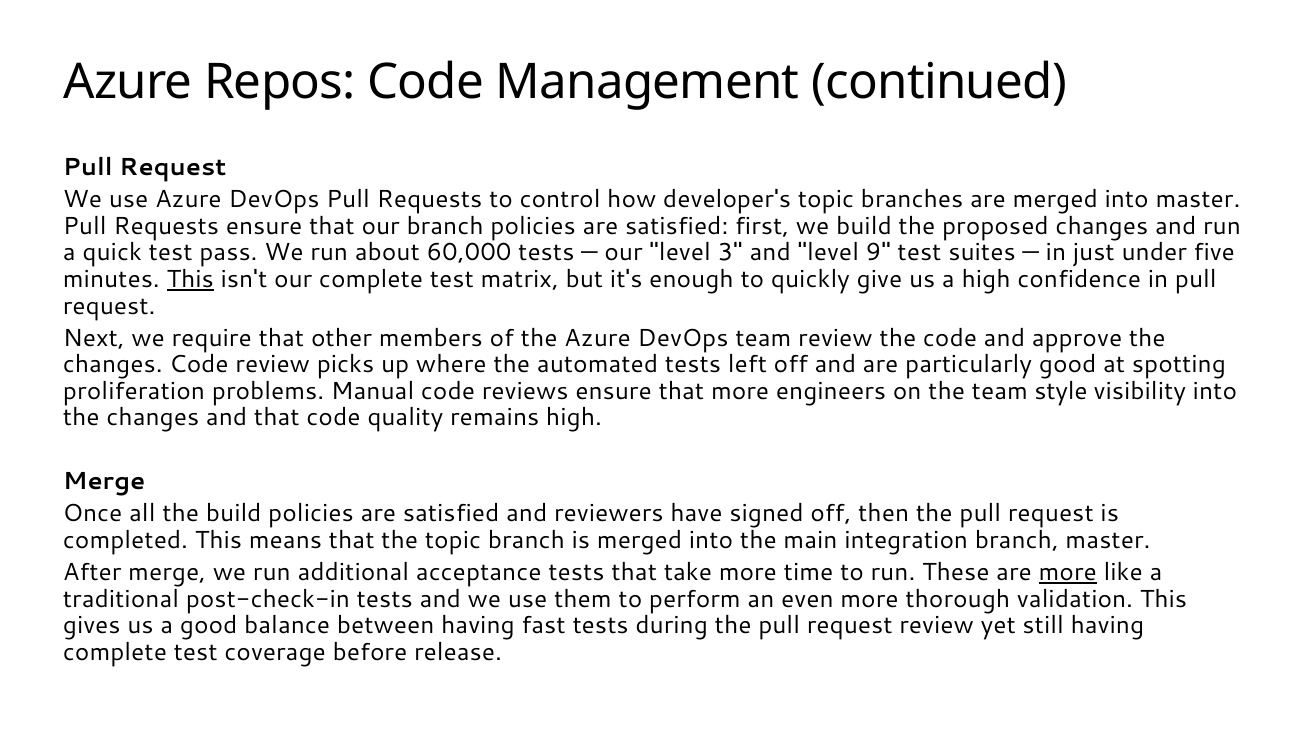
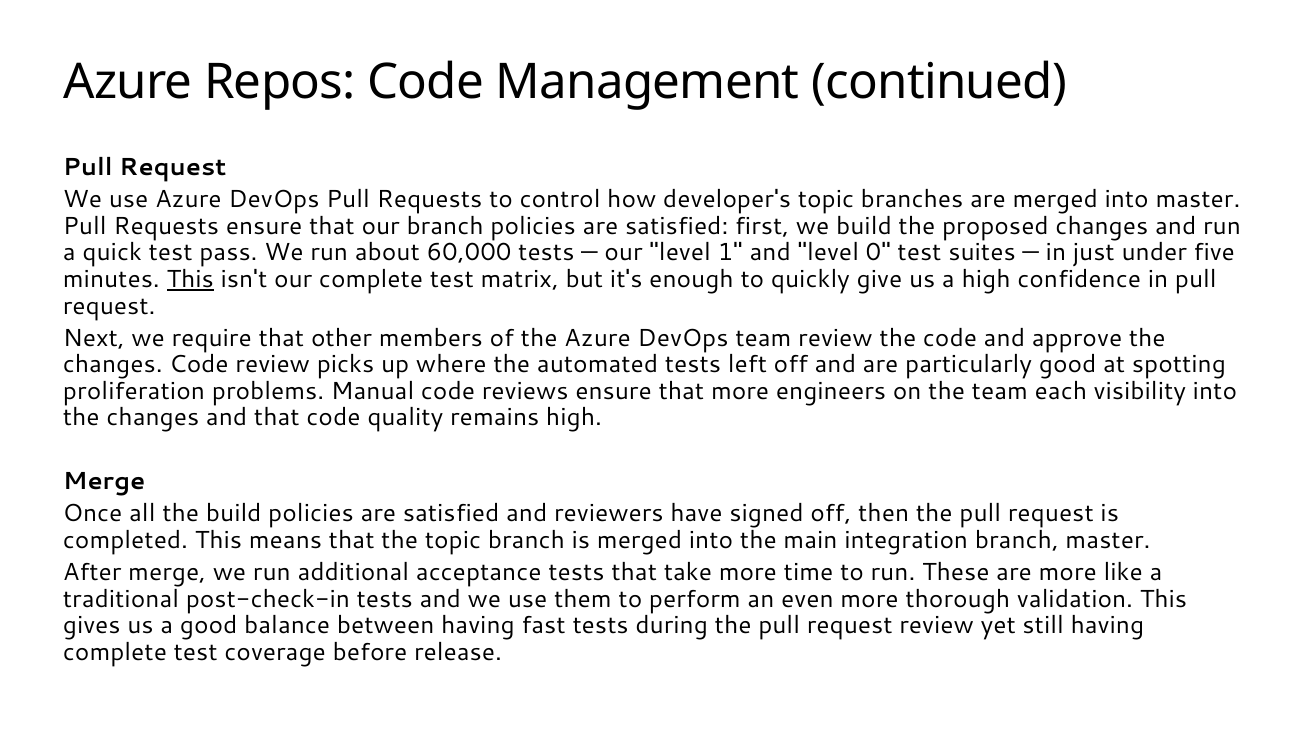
3: 3 -> 1
9: 9 -> 0
style: style -> each
more at (1068, 573) underline: present -> none
